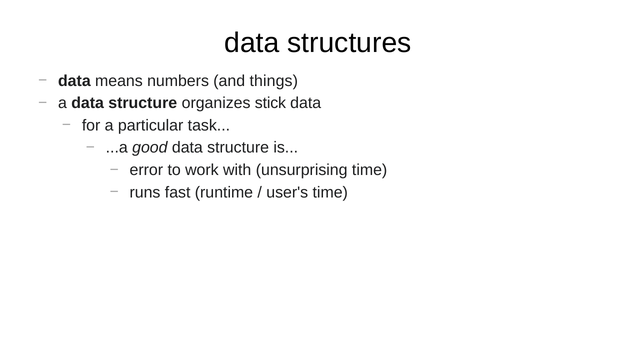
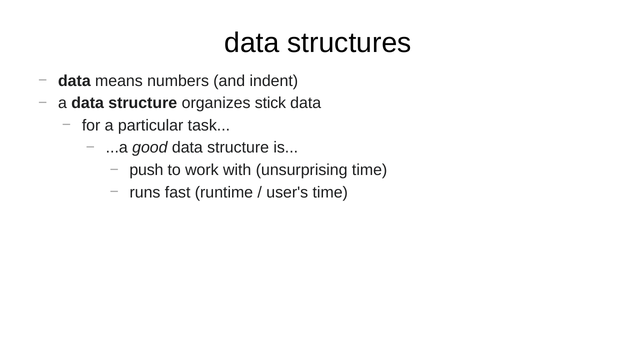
things: things -> indent
error: error -> push
